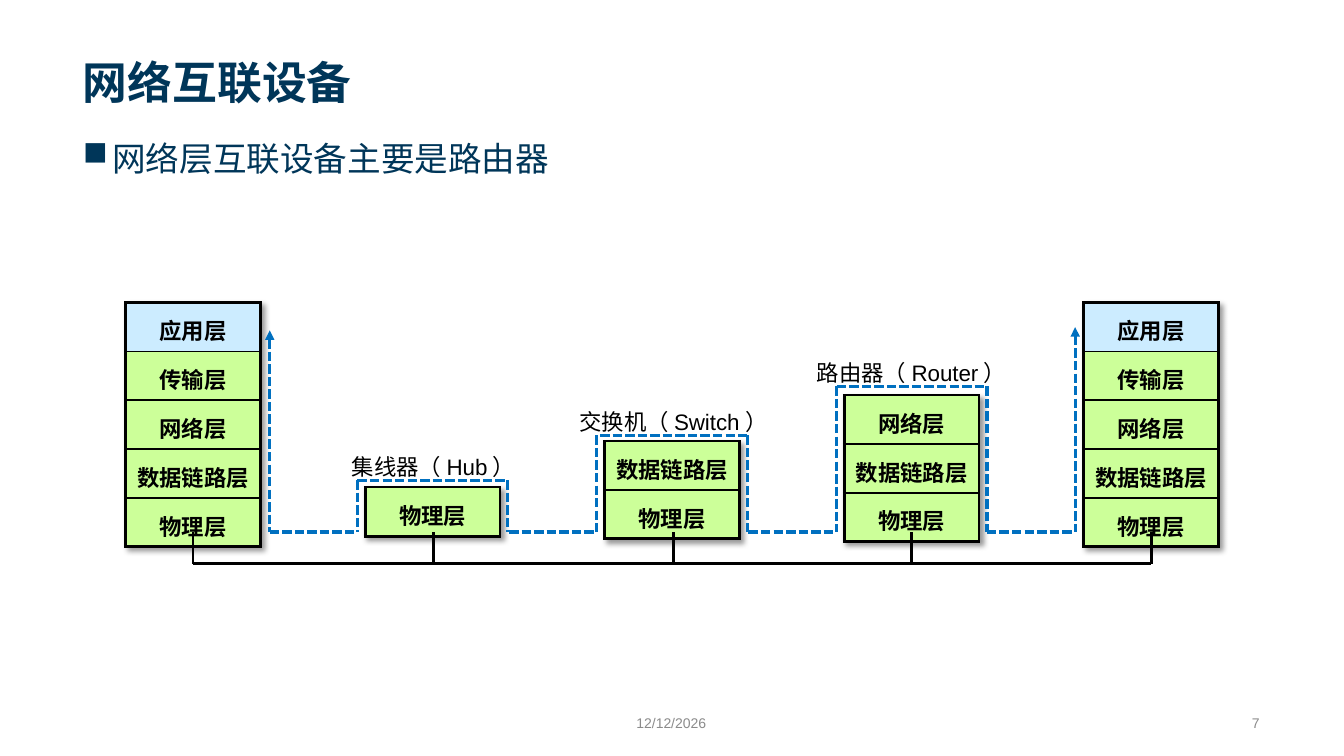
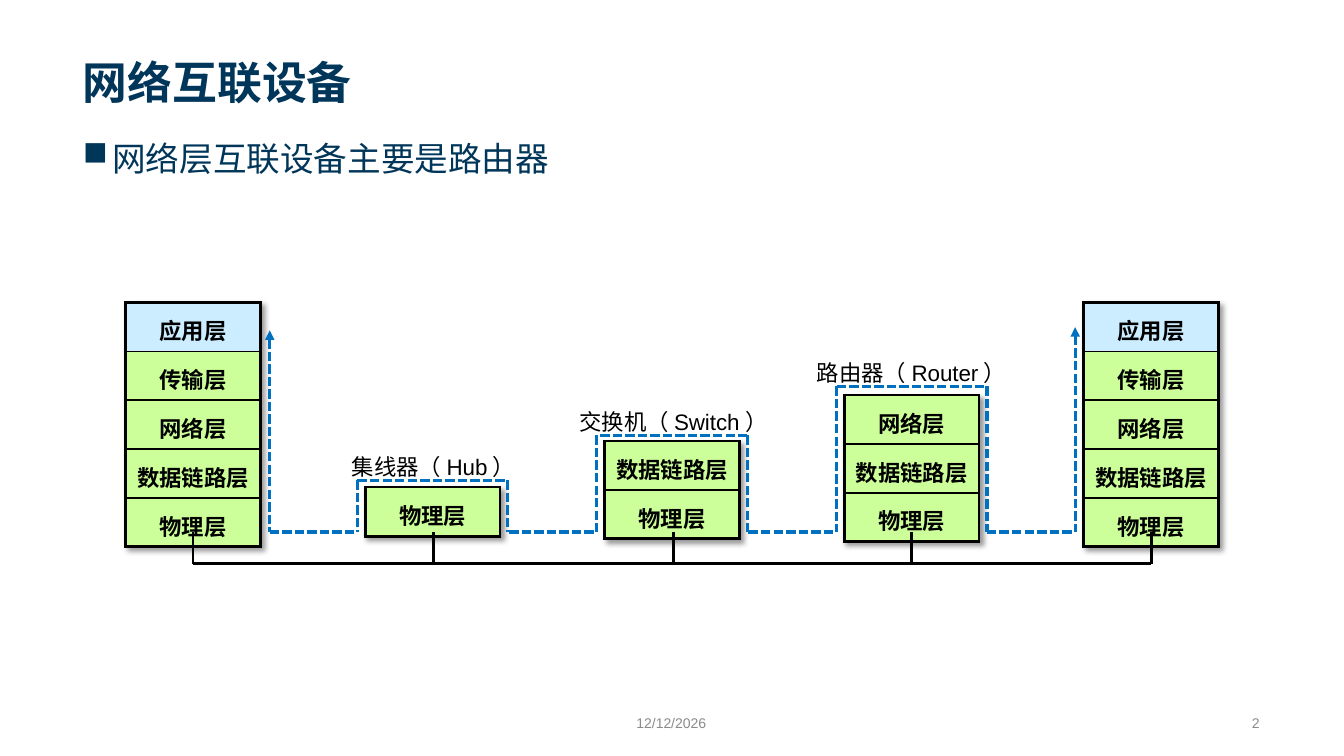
7: 7 -> 2
